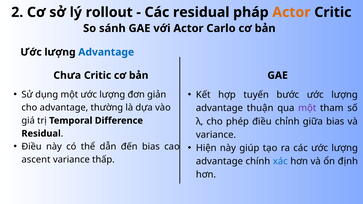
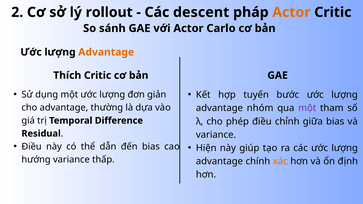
Các residual: residual -> descent
Advantage at (106, 52) colour: blue -> orange
Chưa: Chưa -> Thích
thuận: thuận -> nhóm
ascent: ascent -> hướng
xác colour: blue -> orange
